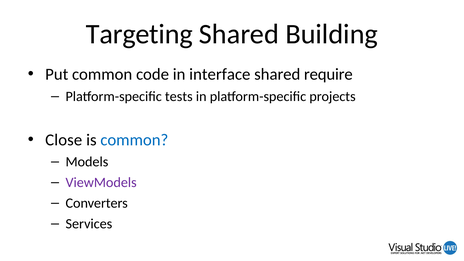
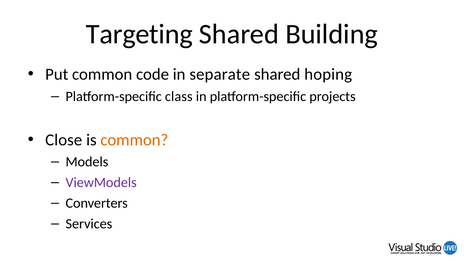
interface: interface -> separate
require: require -> hoping
tests: tests -> class
common at (134, 140) colour: blue -> orange
